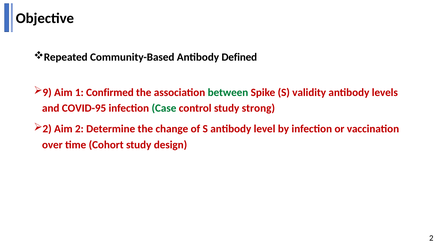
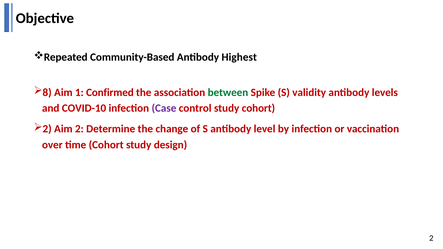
Defined: Defined -> Highest
9: 9 -> 8
COVID-95: COVID-95 -> COVID-10
Case colour: green -> purple
study strong: strong -> cohort
